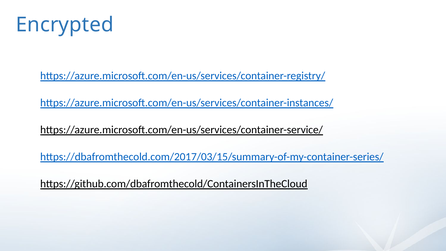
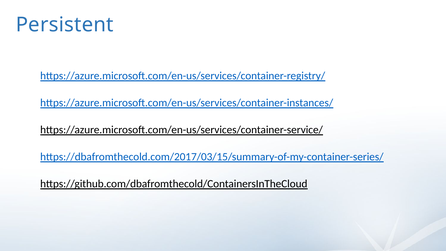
Encrypted: Encrypted -> Persistent
